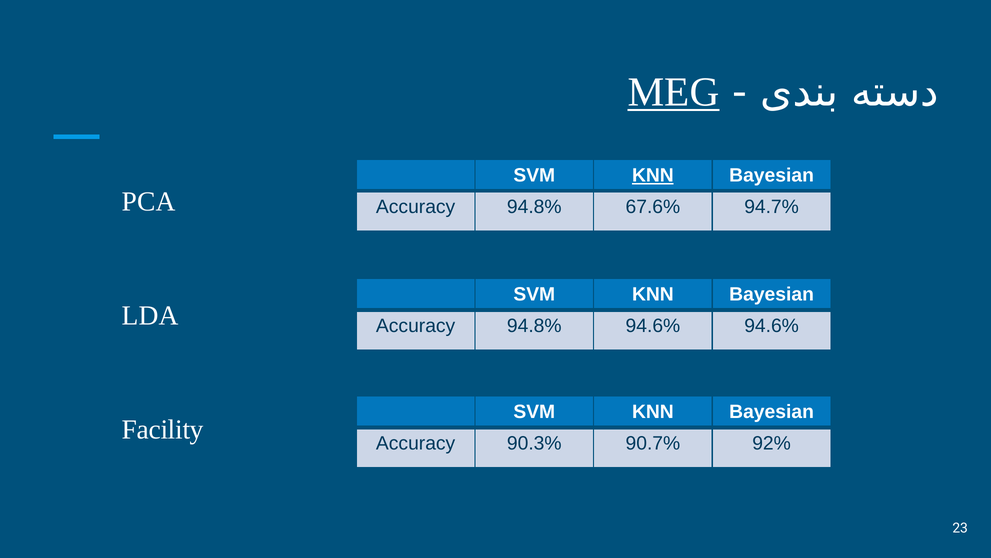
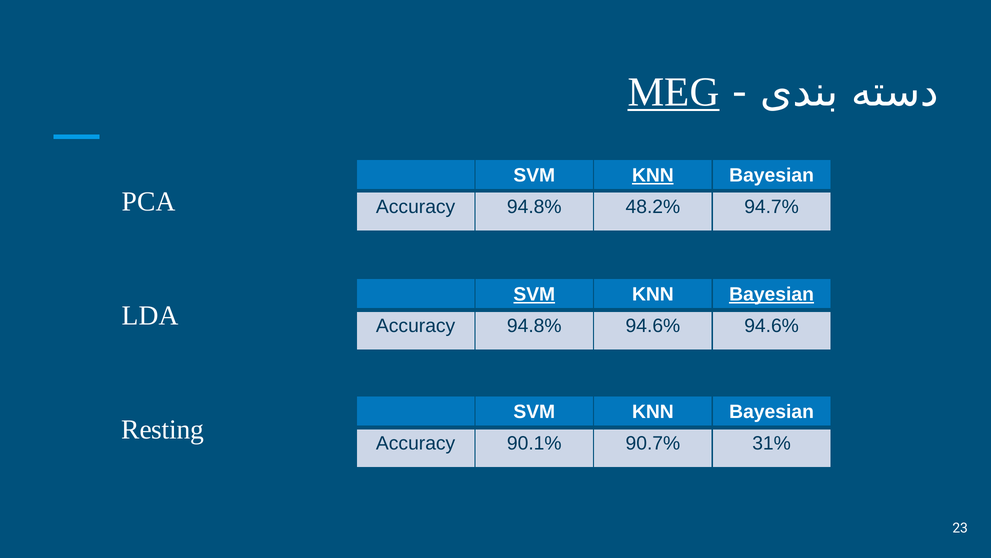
67.6%: 67.6% -> 48.2%
SVM at (534, 294) underline: none -> present
Bayesian at (772, 294) underline: none -> present
Facility: Facility -> Resting
90.3%: 90.3% -> 90.1%
92%: 92% -> 31%
